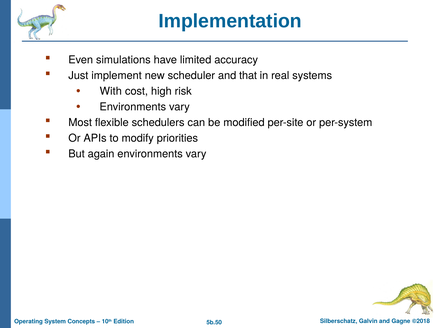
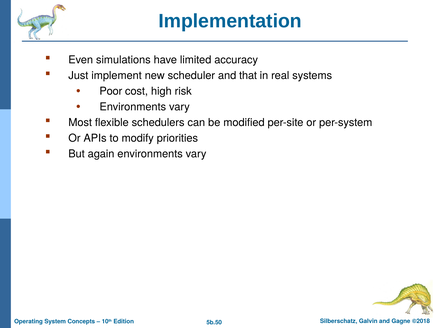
With: With -> Poor
